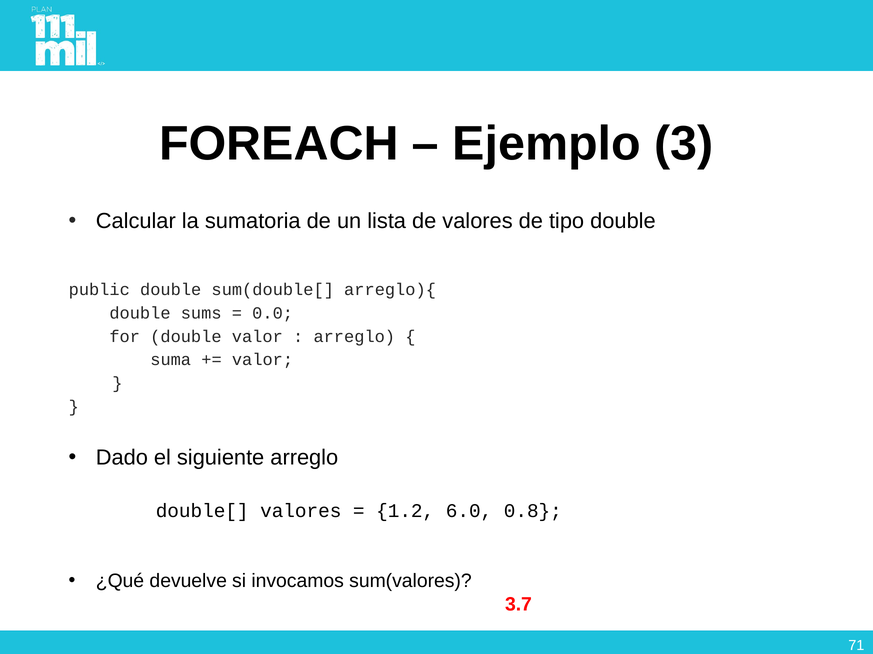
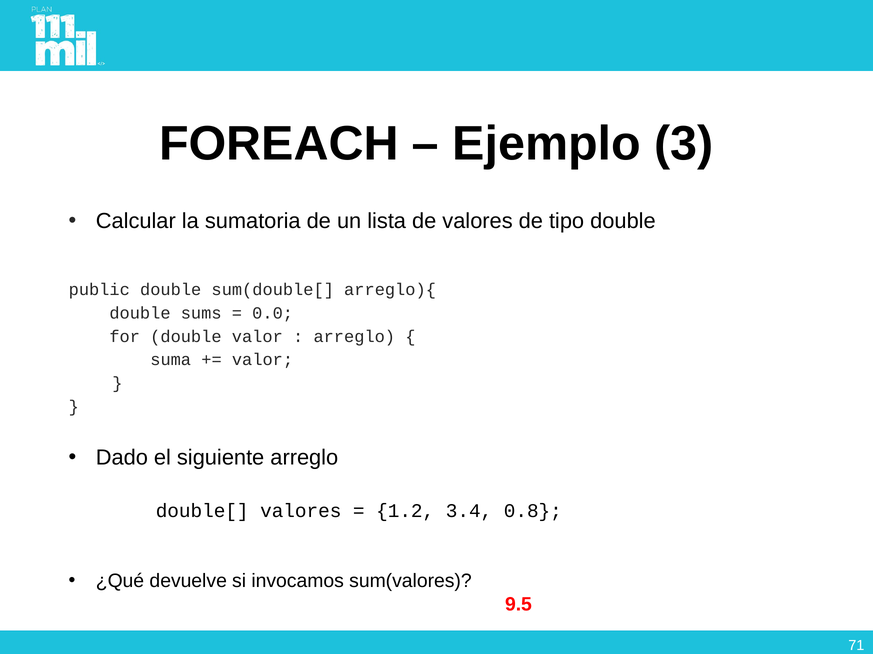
6.0: 6.0 -> 3.4
3.7: 3.7 -> 9.5
